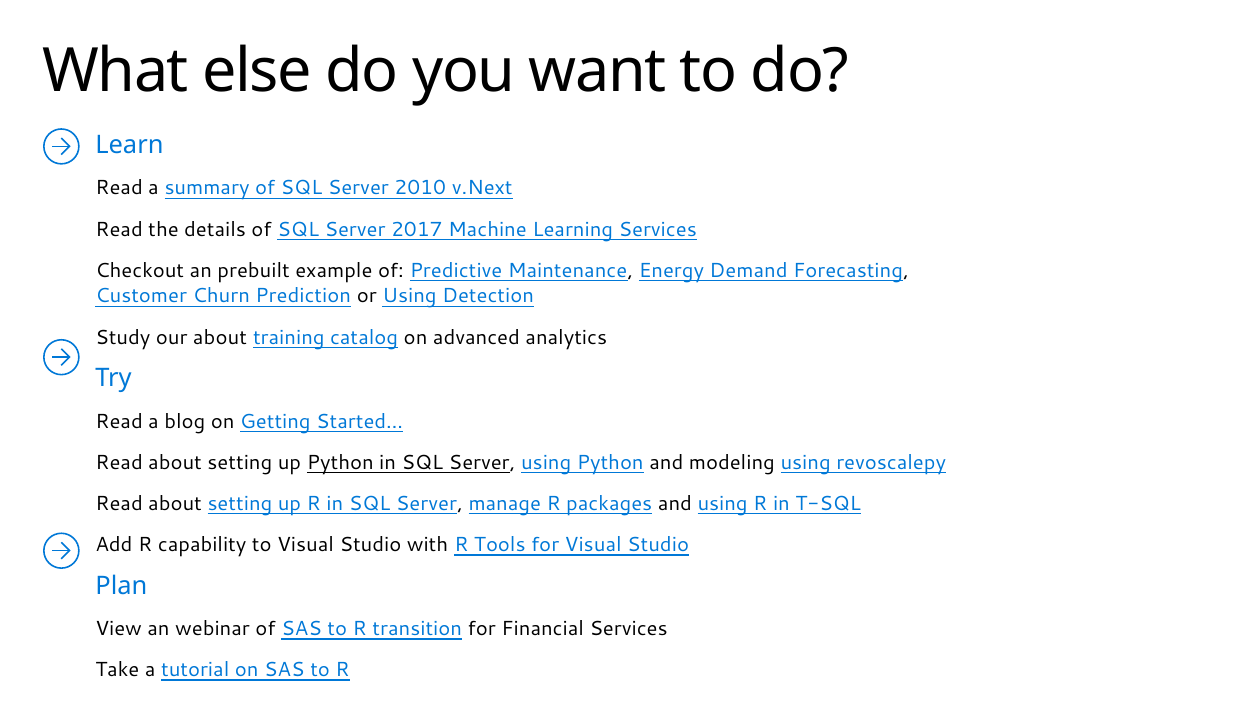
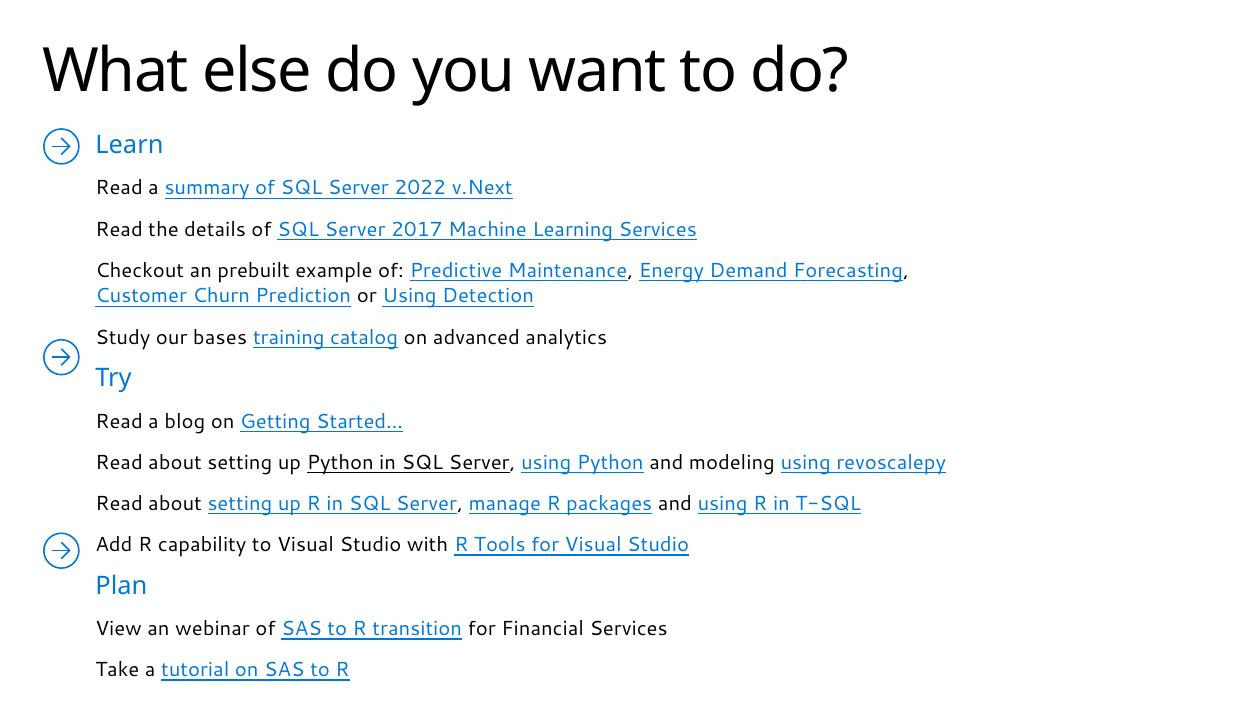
2010: 2010 -> 2022
our about: about -> bases
